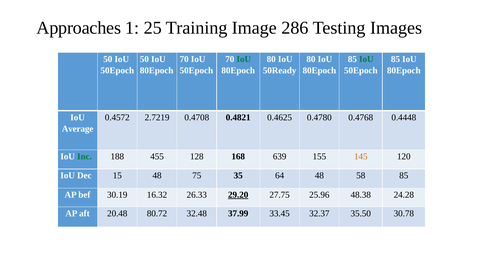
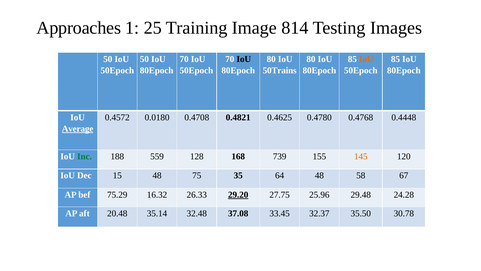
286: 286 -> 814
IoU at (244, 59) colour: green -> black
IoU at (366, 59) colour: green -> orange
50Ready: 50Ready -> 50Trains
2.7219: 2.7219 -> 0.0180
Average underline: none -> present
455: 455 -> 559
639: 639 -> 739
58 85: 85 -> 67
30.19: 30.19 -> 75.29
48.38: 48.38 -> 29.48
80.72: 80.72 -> 35.14
37.99: 37.99 -> 37.08
